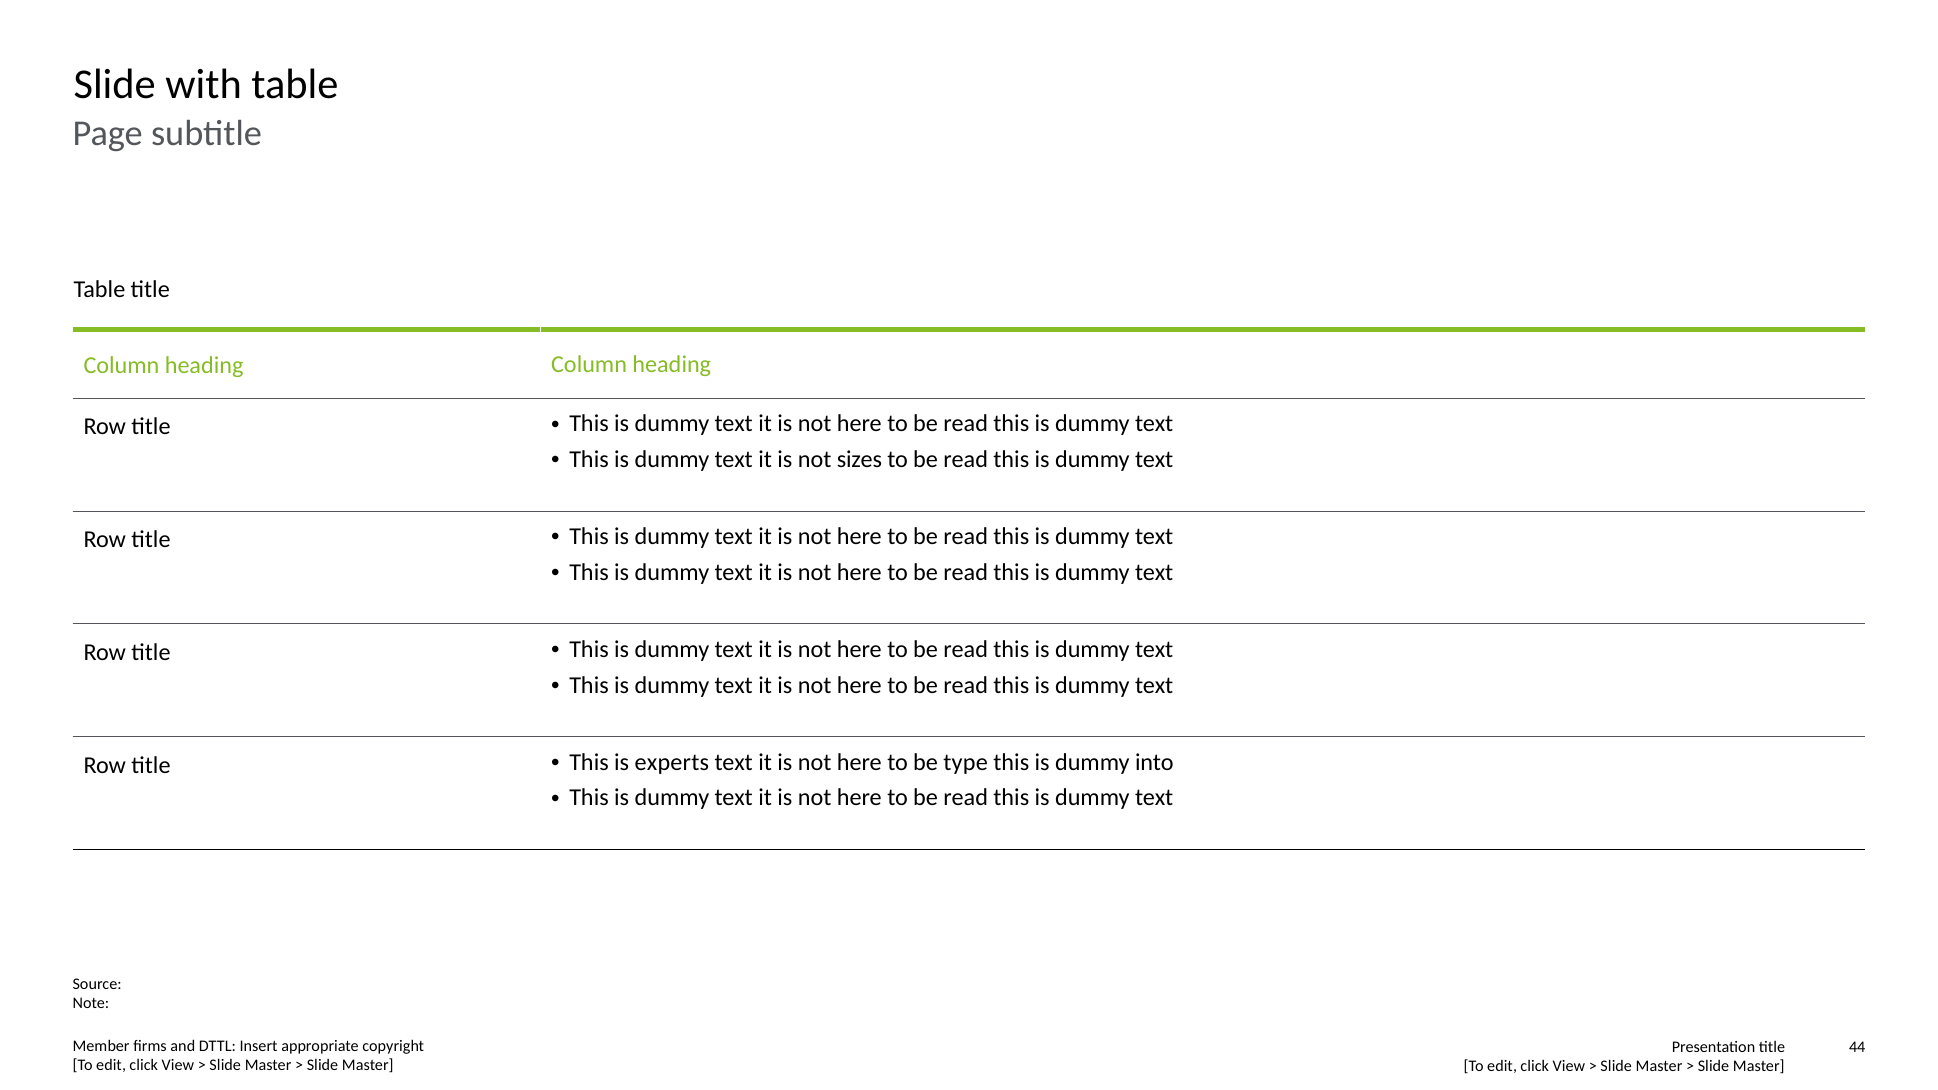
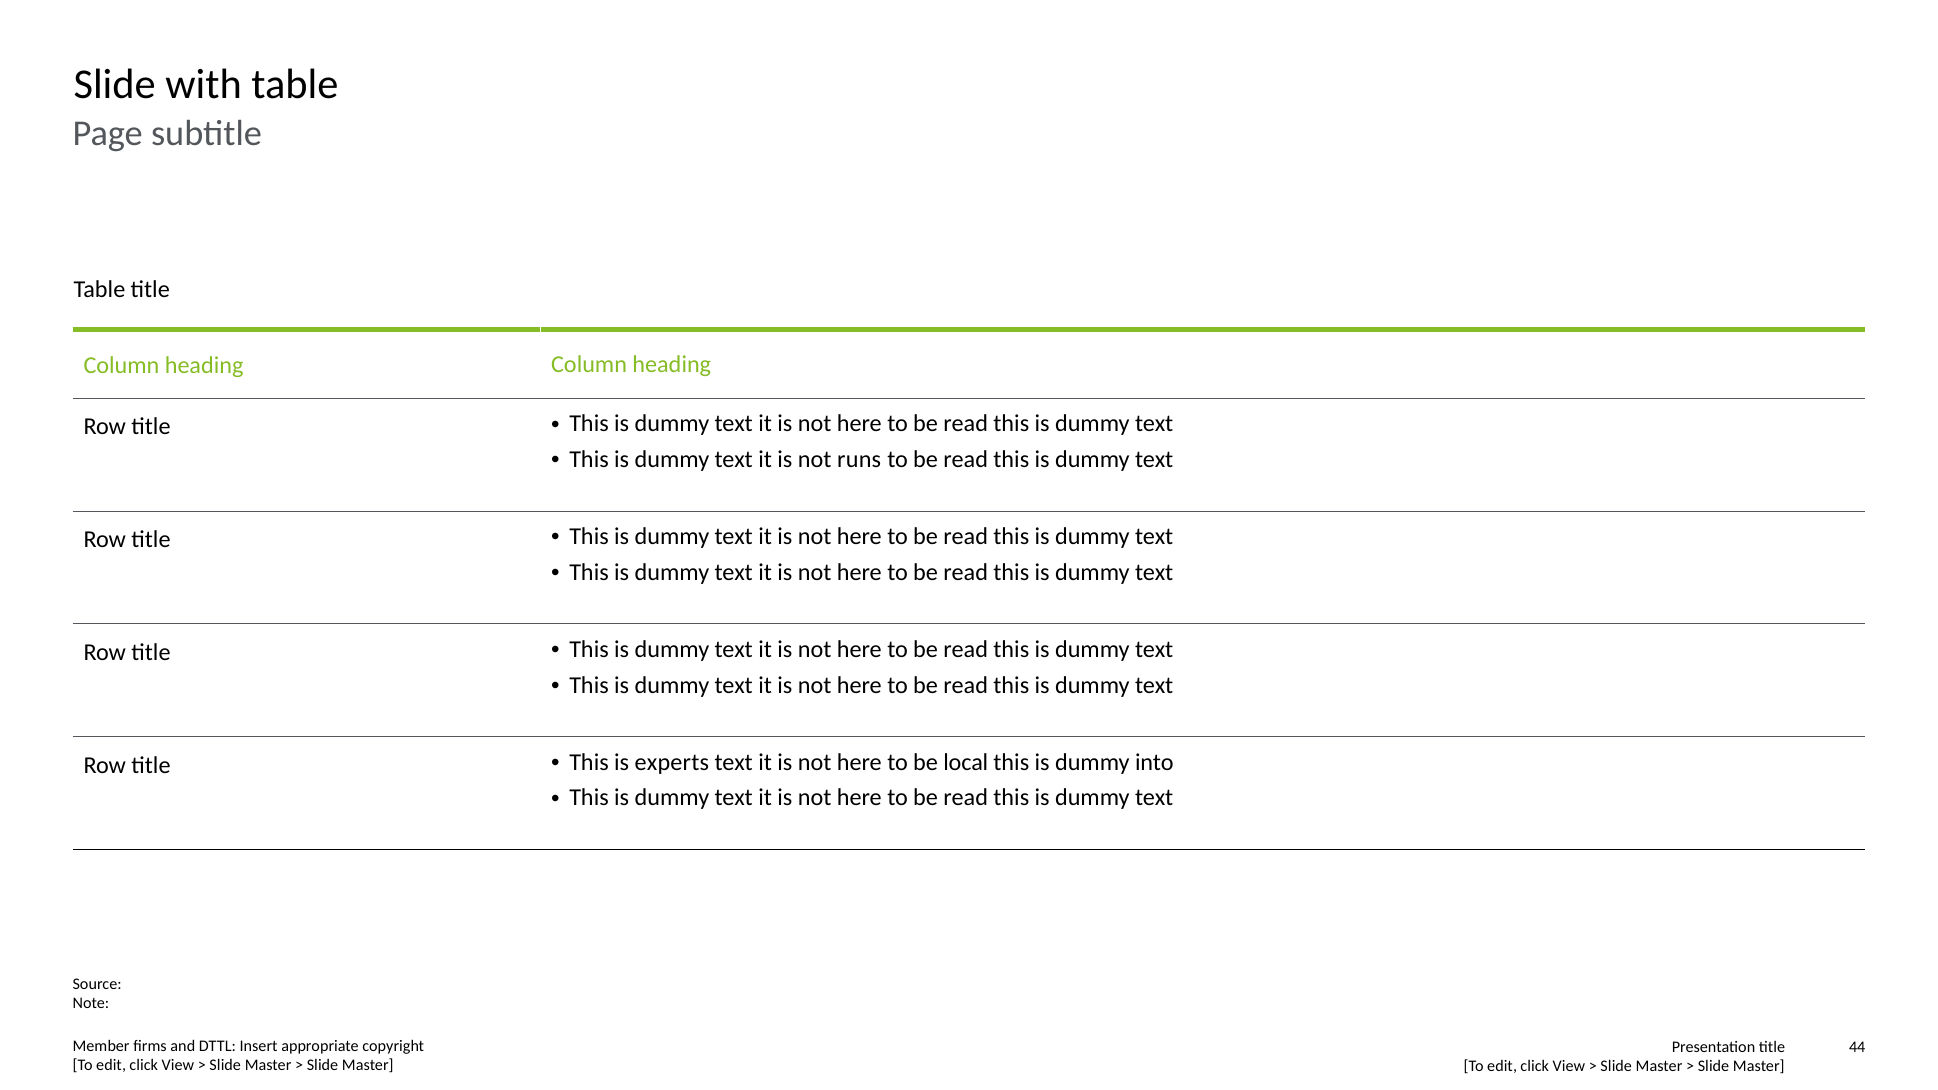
sizes: sizes -> runs
type: type -> local
